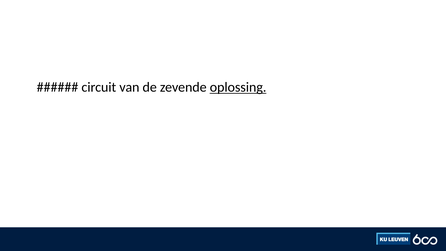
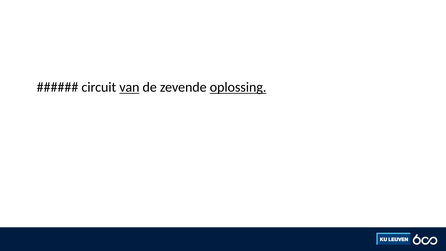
van underline: none -> present
